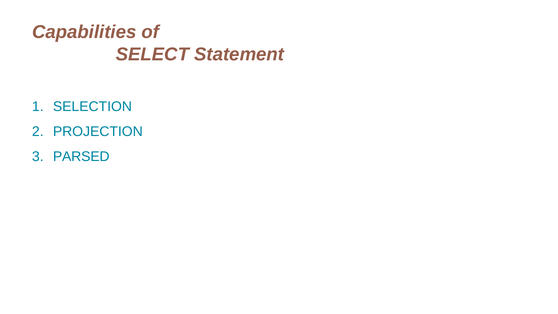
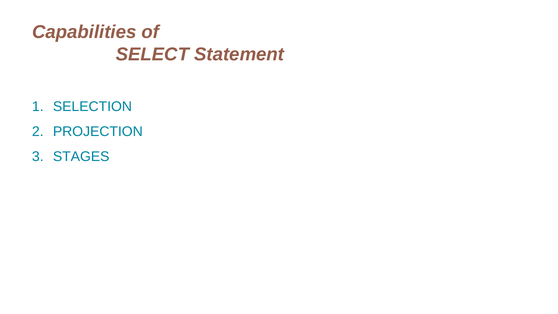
PARSED: PARSED -> STAGES
